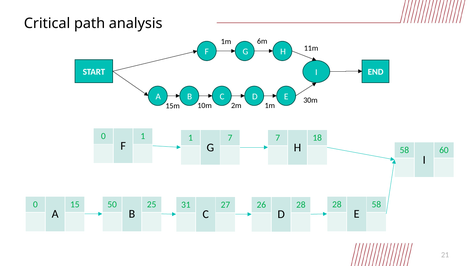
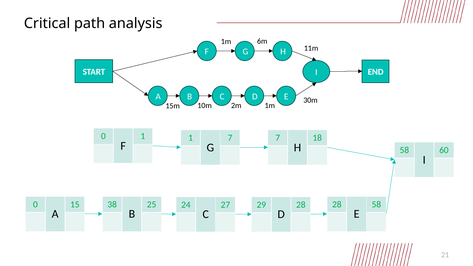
50: 50 -> 38
31: 31 -> 24
26: 26 -> 29
